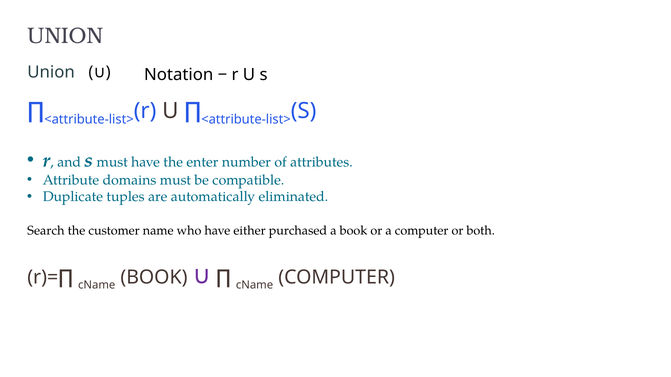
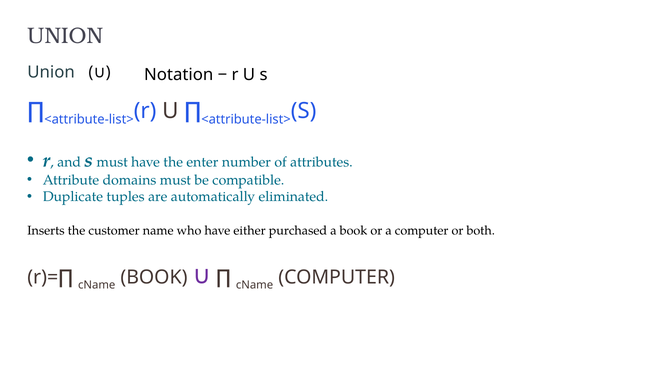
Search: Search -> Inserts
